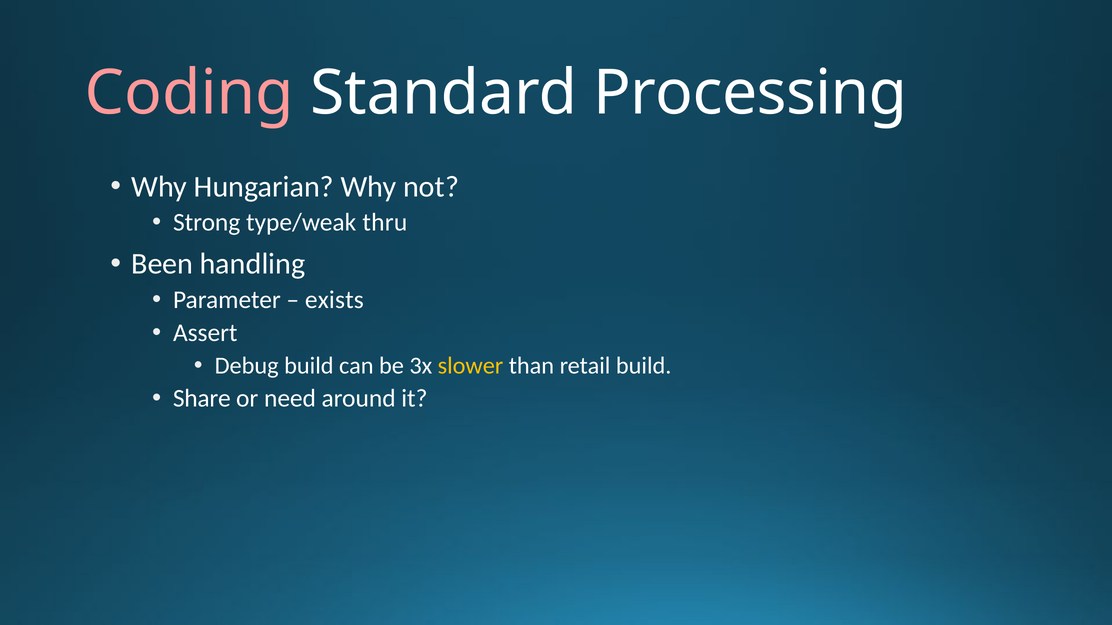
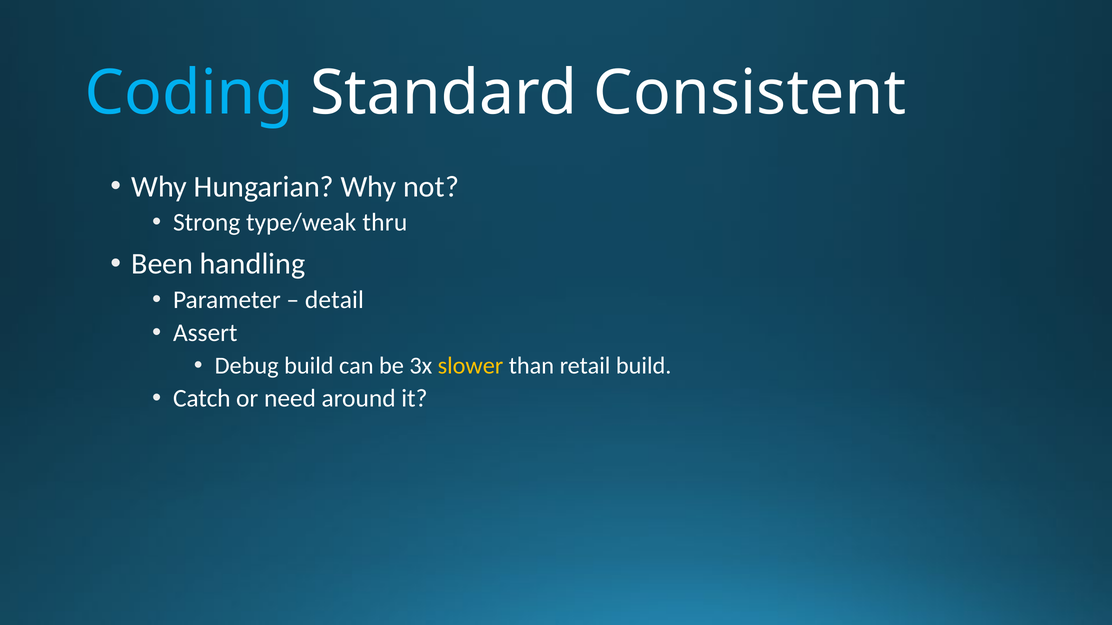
Coding colour: pink -> light blue
Processing: Processing -> Consistent
exists: exists -> detail
Share: Share -> Catch
